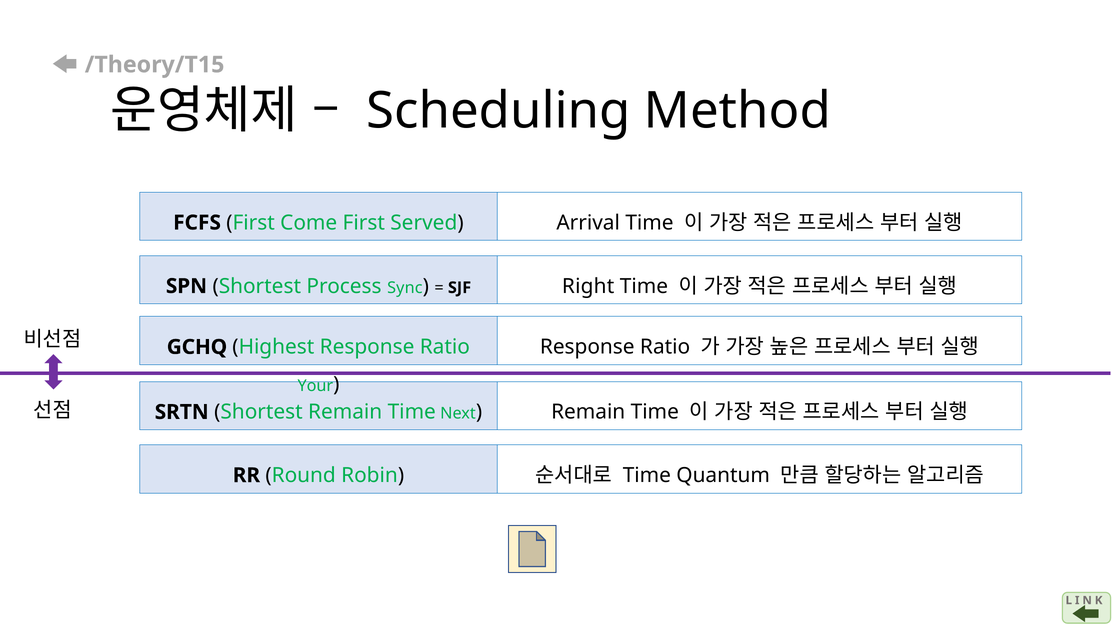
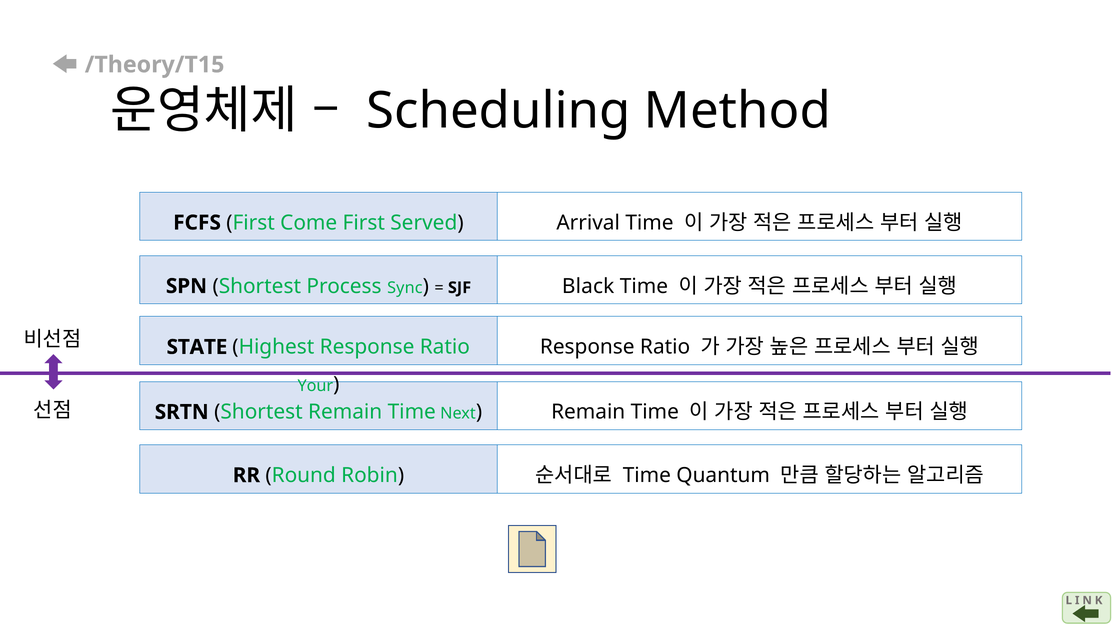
Right: Right -> Black
GCHQ: GCHQ -> STATE
